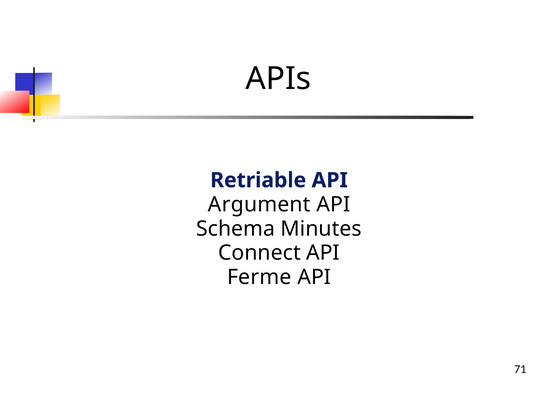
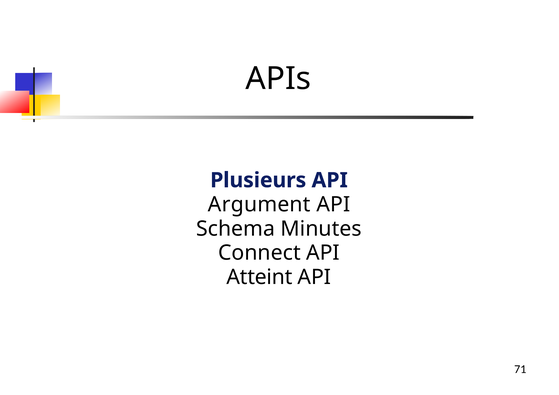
Retriable: Retriable -> Plusieurs
Ferme: Ferme -> Atteint
